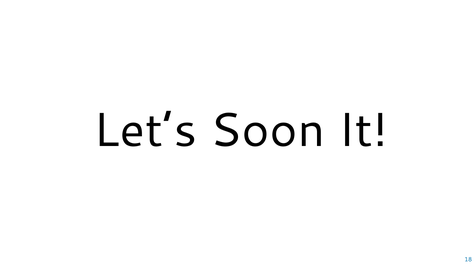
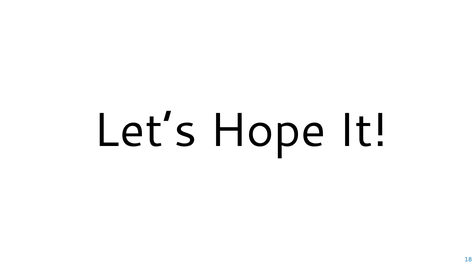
Soon: Soon -> Hope
